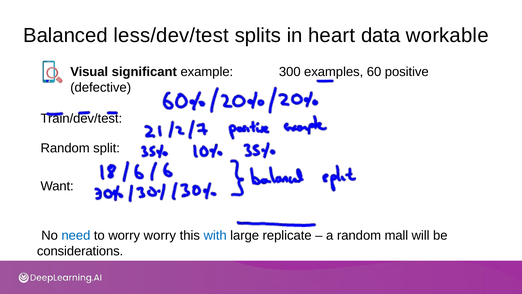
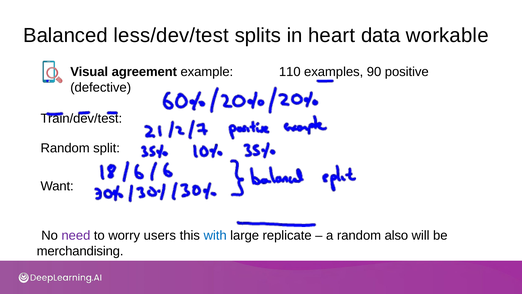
significant: significant -> agreement
300: 300 -> 110
60: 60 -> 90
need colour: blue -> purple
worry worry: worry -> users
mall: mall -> also
considerations: considerations -> merchandising
